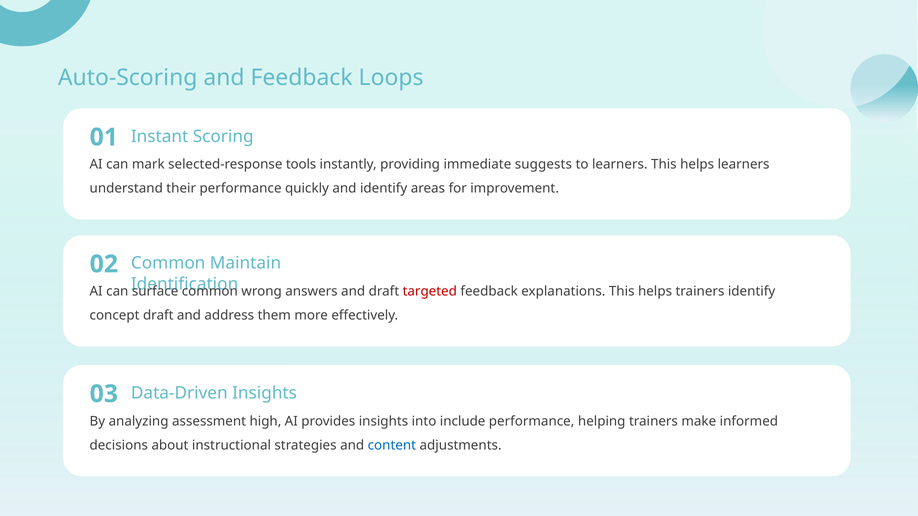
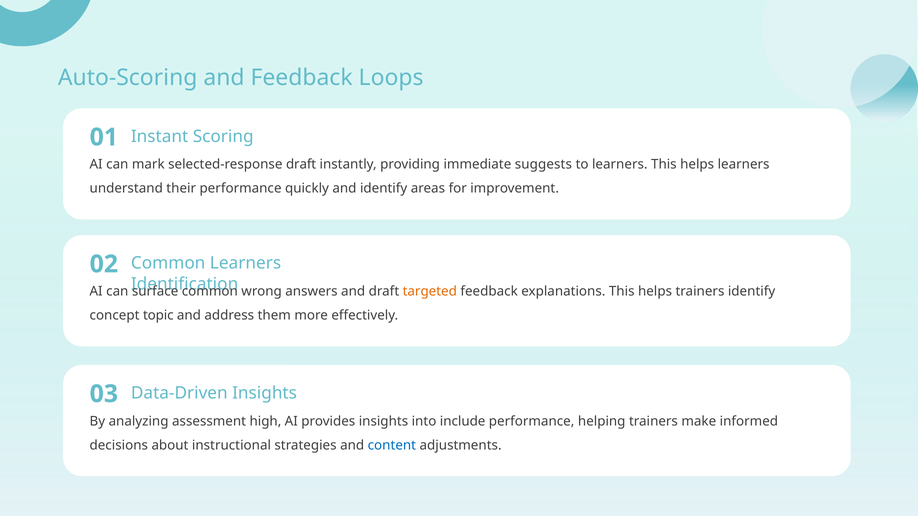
selected-response tools: tools -> draft
Common Maintain: Maintain -> Learners
targeted colour: red -> orange
concept draft: draft -> topic
